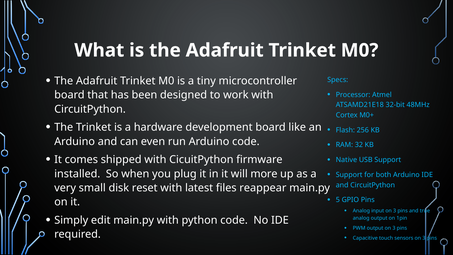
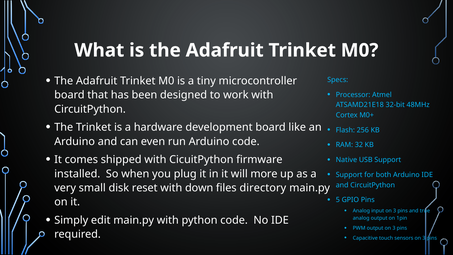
latest: latest -> down
reappear: reappear -> directory
